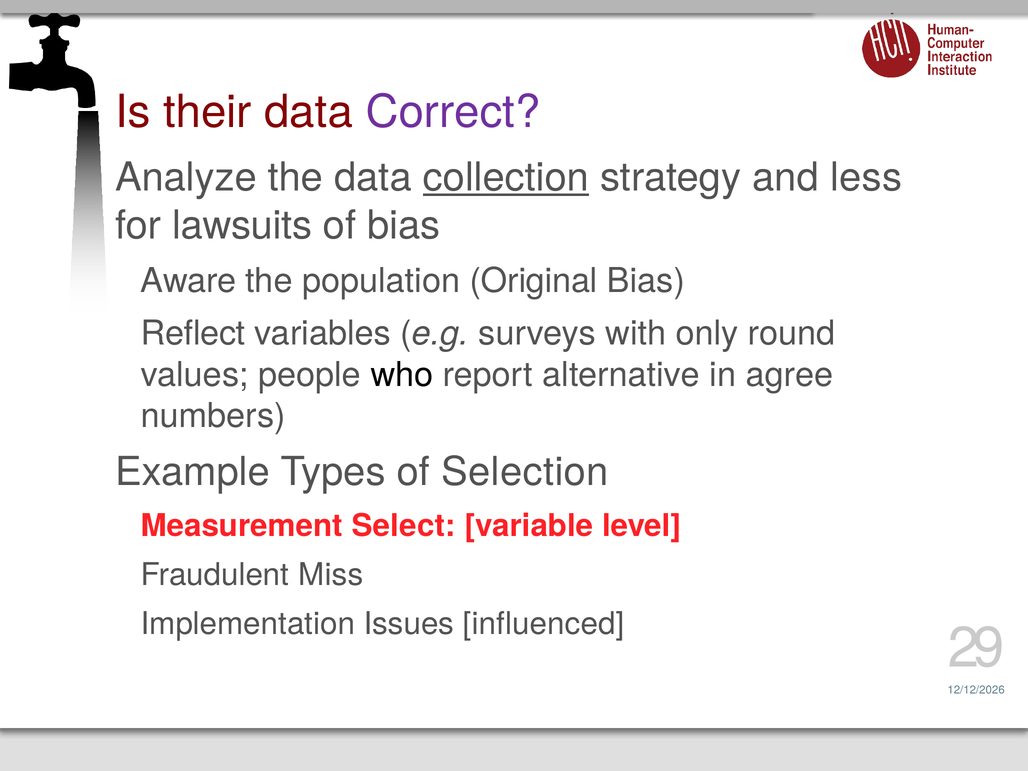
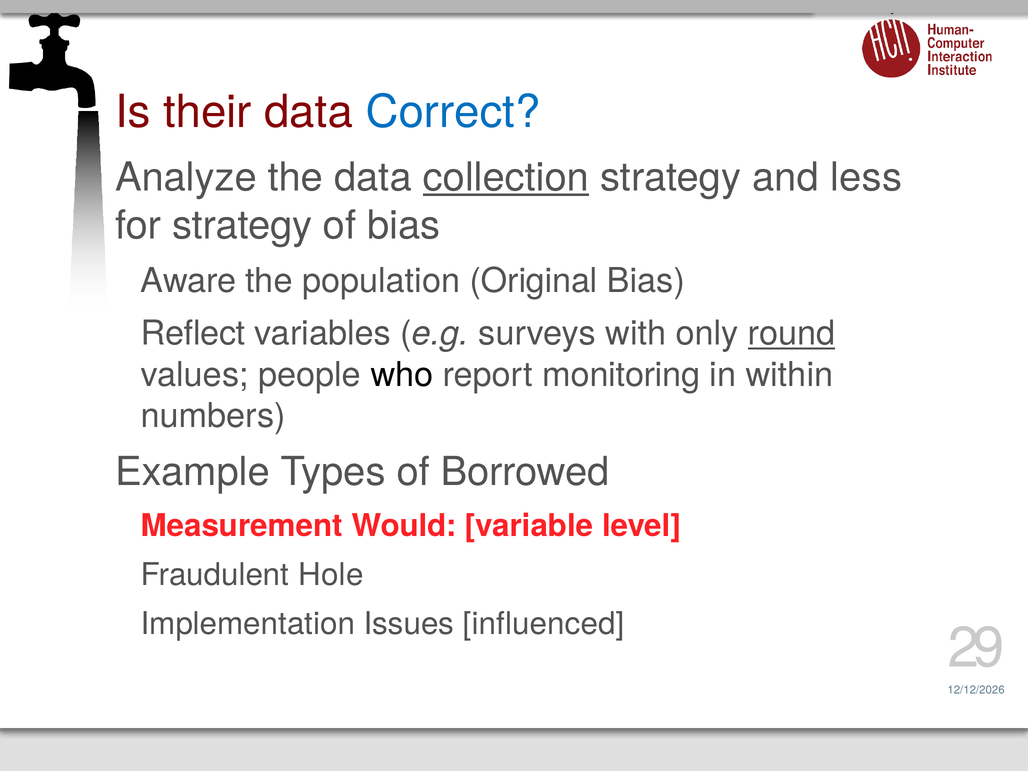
Correct colour: purple -> blue
for lawsuits: lawsuits -> strategy
round underline: none -> present
alternative: alternative -> monitoring
agree: agree -> within
Selection: Selection -> Borrowed
Select: Select -> Would
Miss: Miss -> Hole
